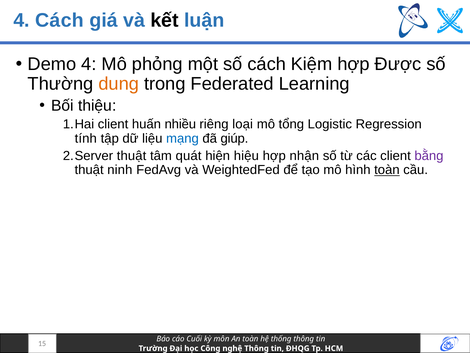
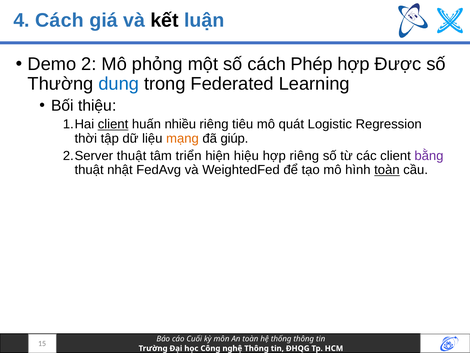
Demo 4: 4 -> 2
Kiệm: Kiệm -> Phép
dung colour: orange -> blue
client at (113, 124) underline: none -> present
loại: loại -> tiêu
tổng: tổng -> quát
tính: tính -> thời
mạng colour: blue -> orange
quát: quát -> triển
hợp nhận: nhận -> riêng
ninh: ninh -> nhật
